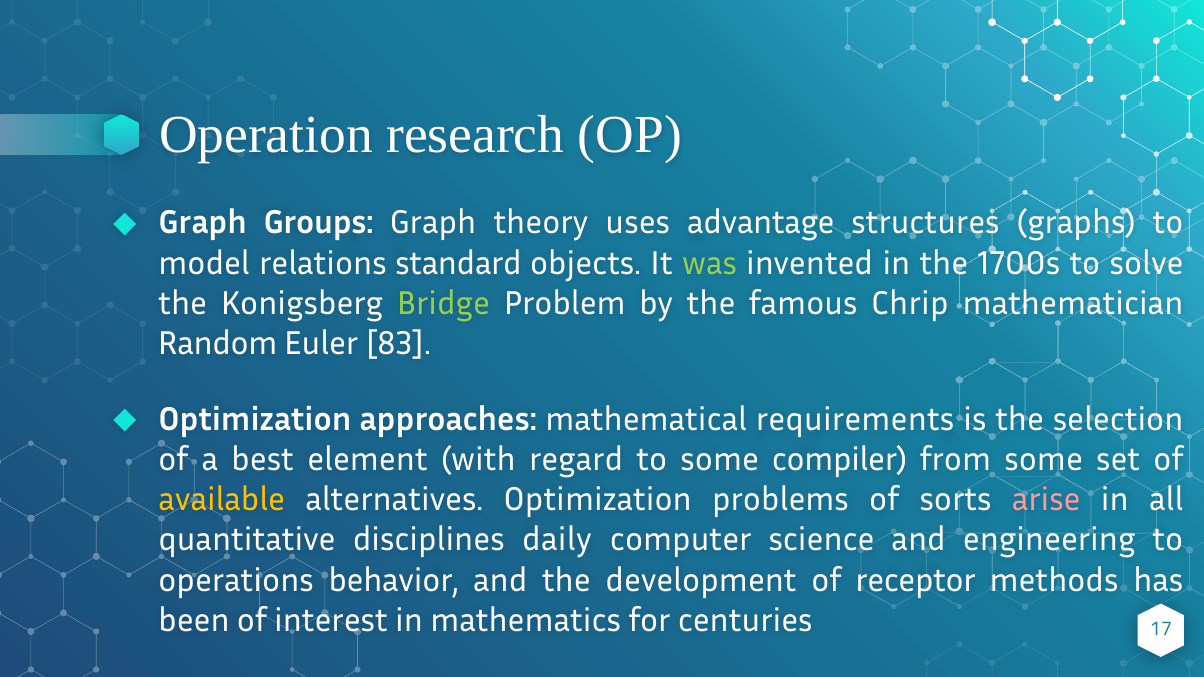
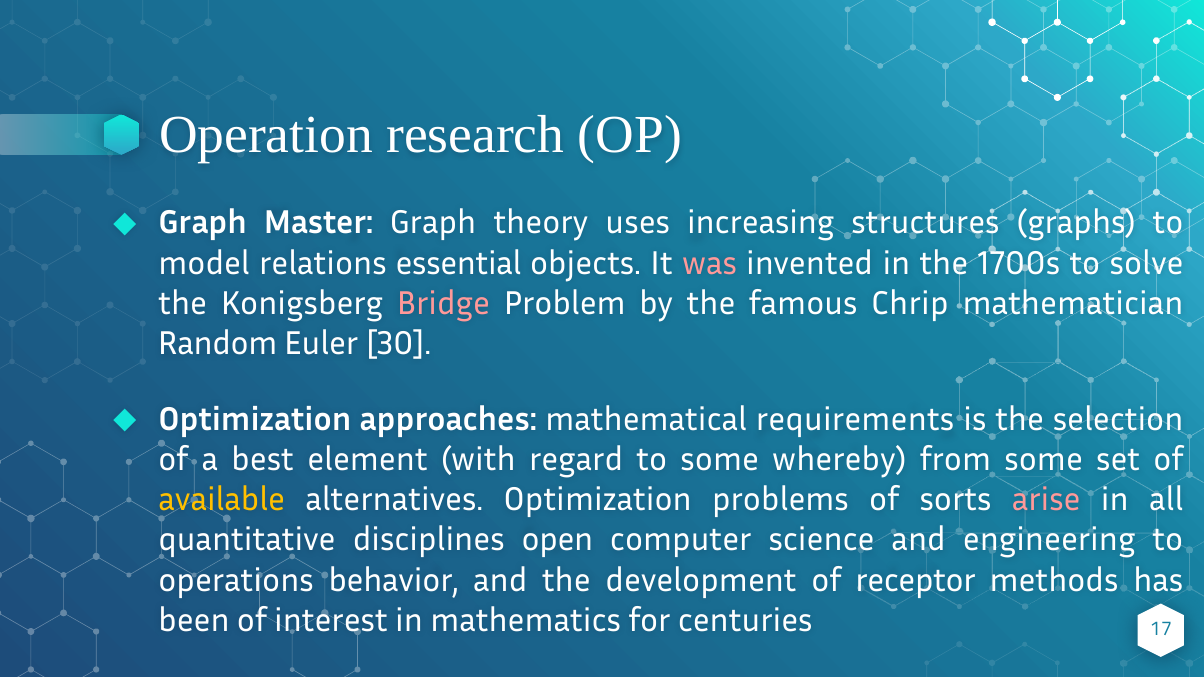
Groups: Groups -> Master
advantage: advantage -> increasing
standard: standard -> essential
was colour: light green -> pink
Bridge colour: light green -> pink
83: 83 -> 30
compiler: compiler -> whereby
daily: daily -> open
